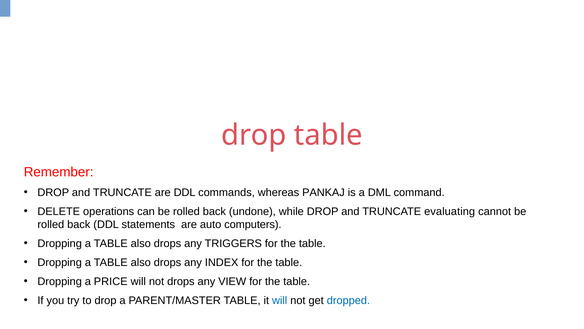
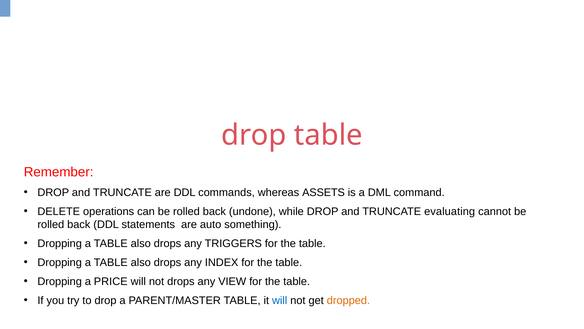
PANKAJ: PANKAJ -> ASSETS
computers: computers -> something
dropped colour: blue -> orange
